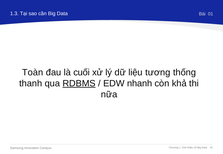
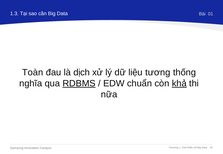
cuối: cuối -> dịch
thanh: thanh -> nghĩa
nhanh: nhanh -> chuẩn
khả underline: none -> present
